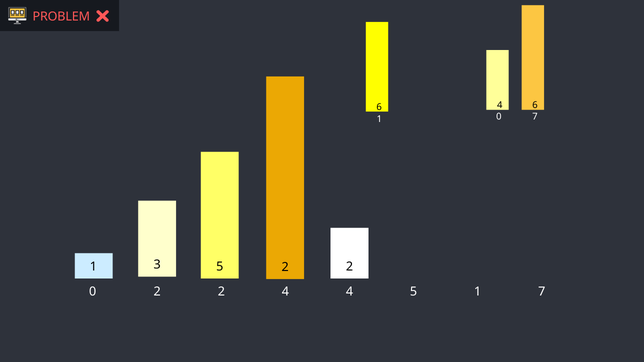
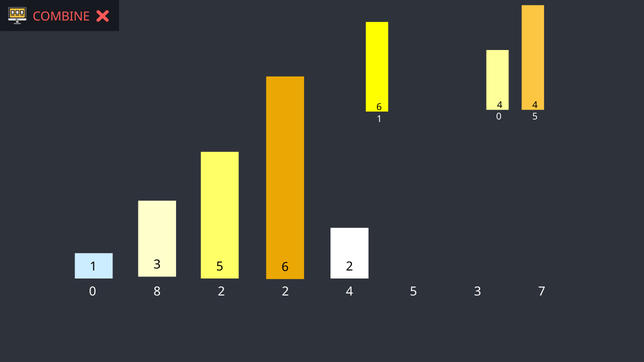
PROBLEM: PROBLEM -> COMBINE
6 at (535, 105): 6 -> 4
0 7: 7 -> 5
5 2: 2 -> 6
0 2: 2 -> 8
4 at (285, 292): 4 -> 2
5 1: 1 -> 3
